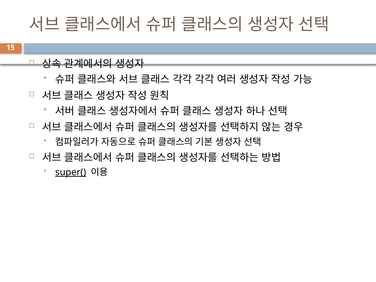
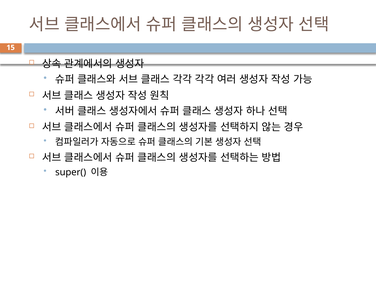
super( underline: present -> none
